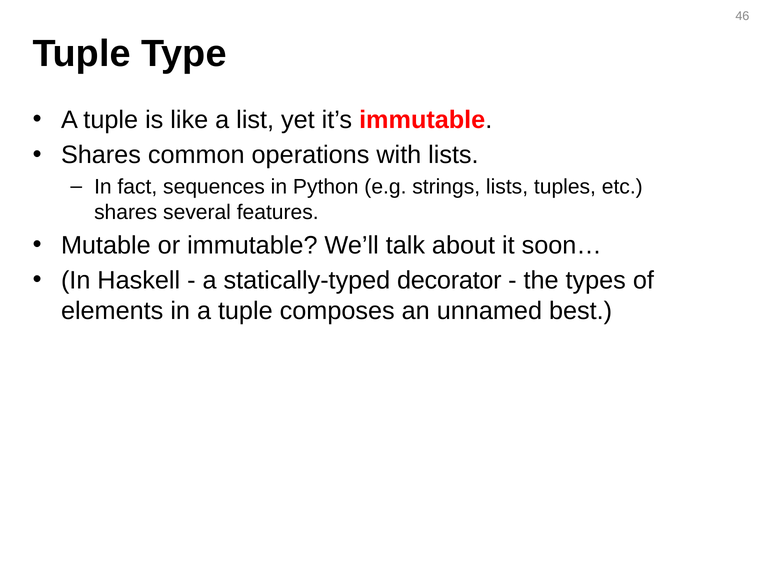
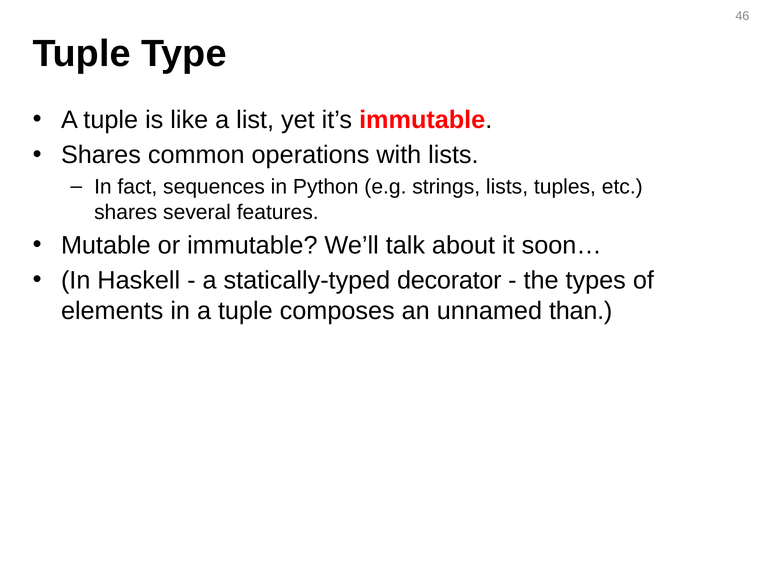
best: best -> than
